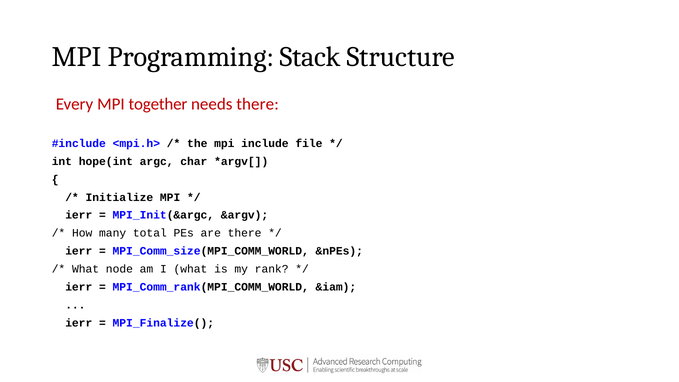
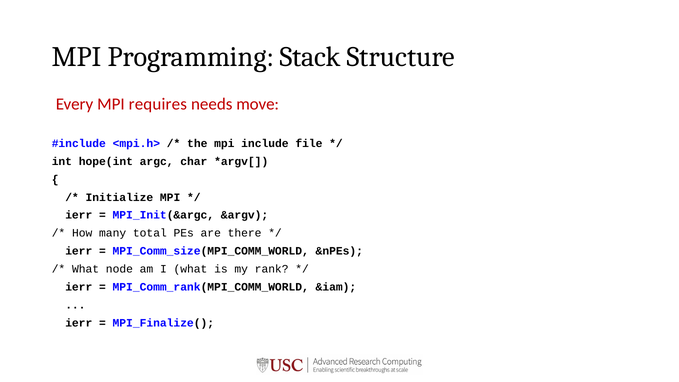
together: together -> requires
needs there: there -> move
